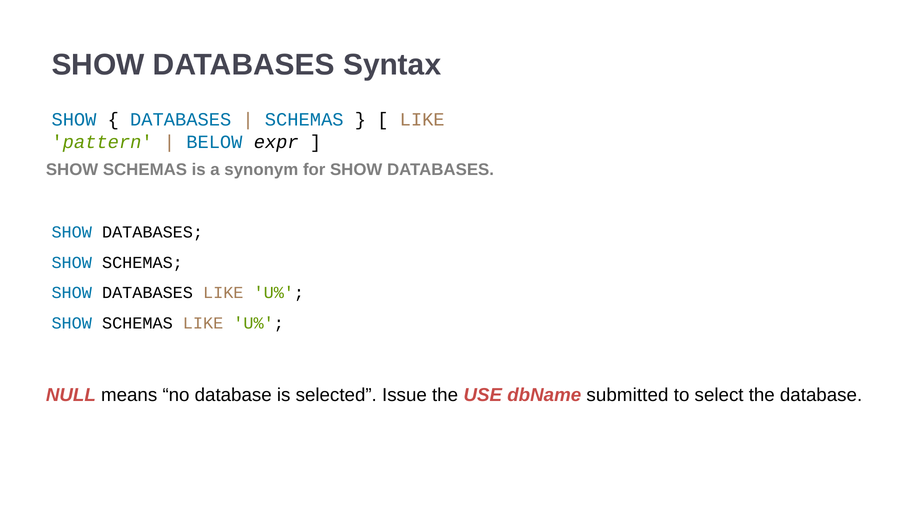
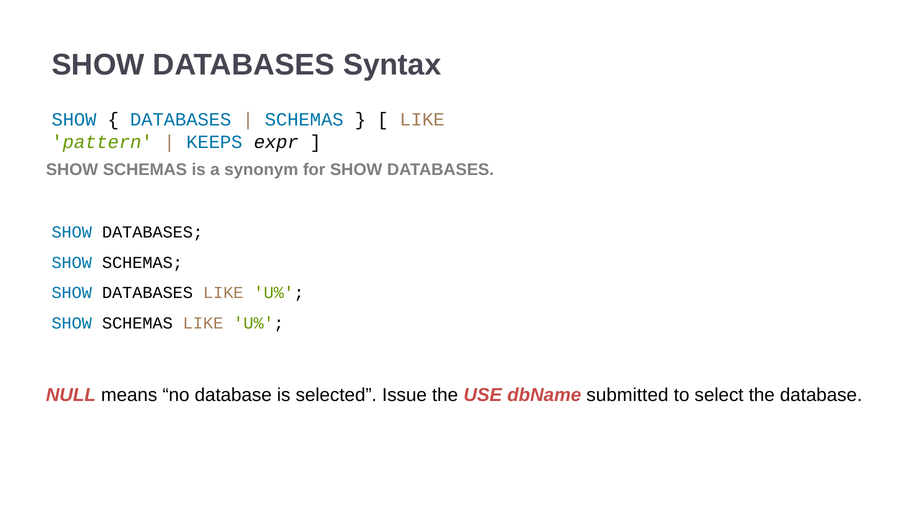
BELOW: BELOW -> KEEPS
